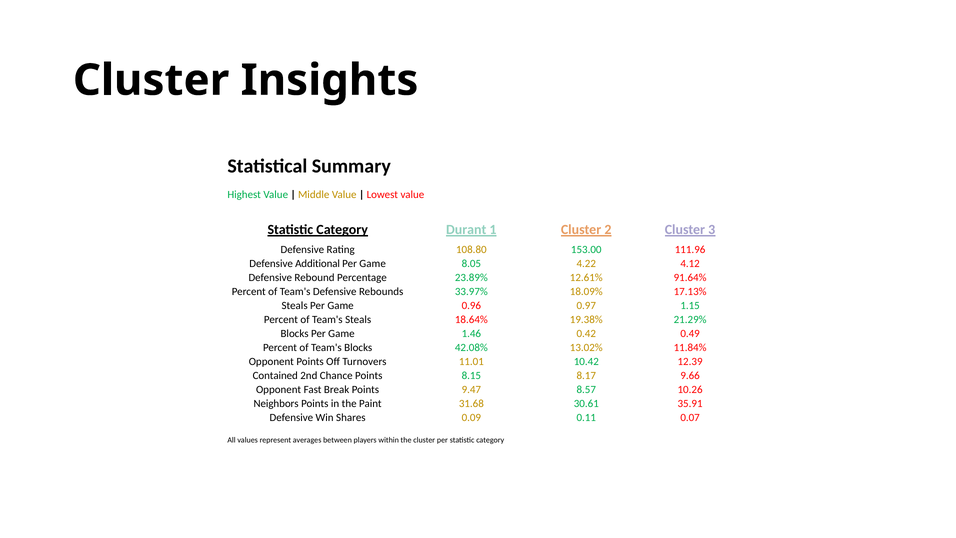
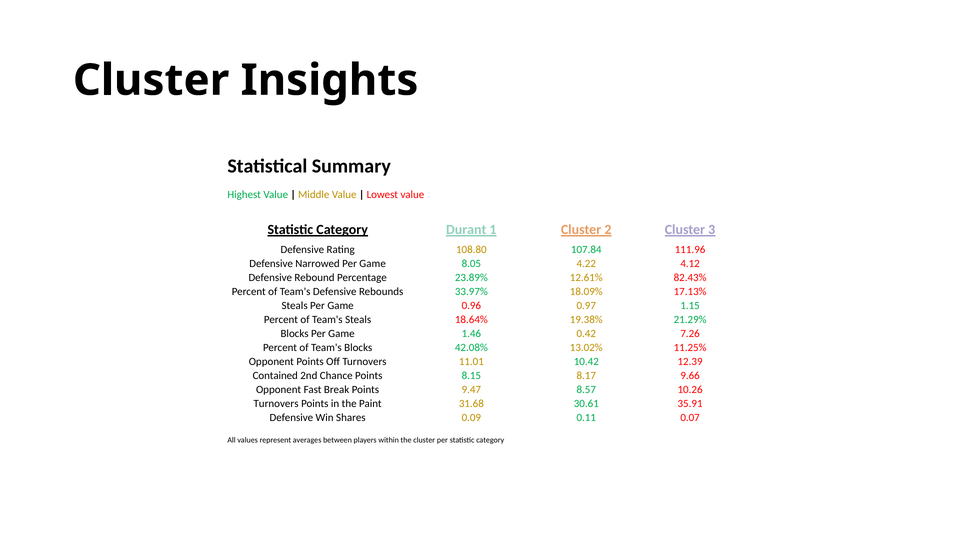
153.00: 153.00 -> 107.84
Additional: Additional -> Narrowed
91.64%: 91.64% -> 82.43%
0.49: 0.49 -> 7.26
11.84%: 11.84% -> 11.25%
Neighbors at (276, 404): Neighbors -> Turnovers
